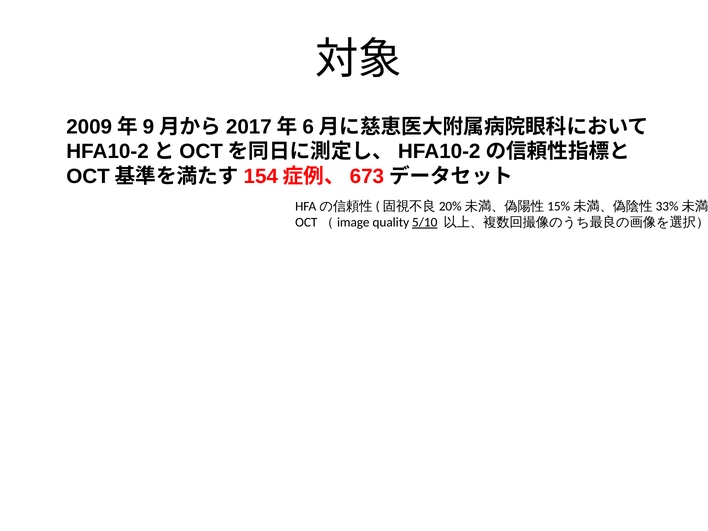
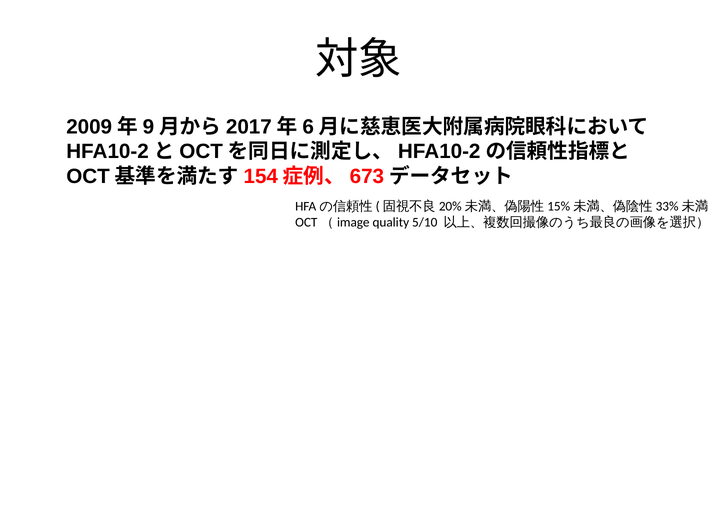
5/10 underline: present -> none
